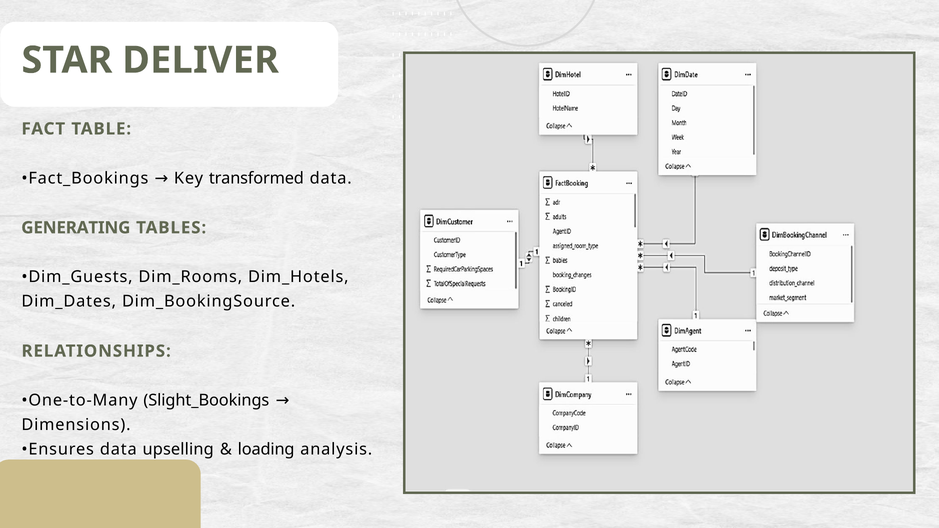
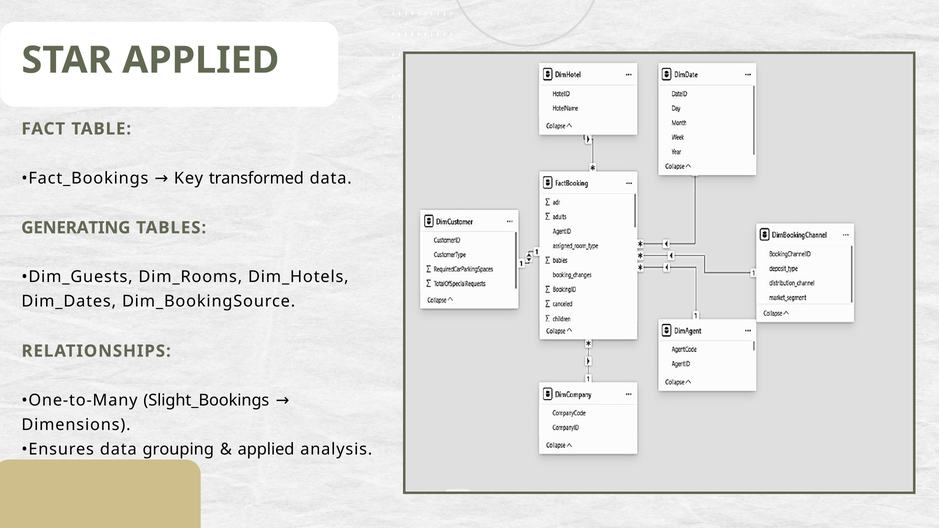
STAR DELIVER: DELIVER -> APPLIED
upselling: upselling -> grouping
loading at (266, 450): loading -> applied
